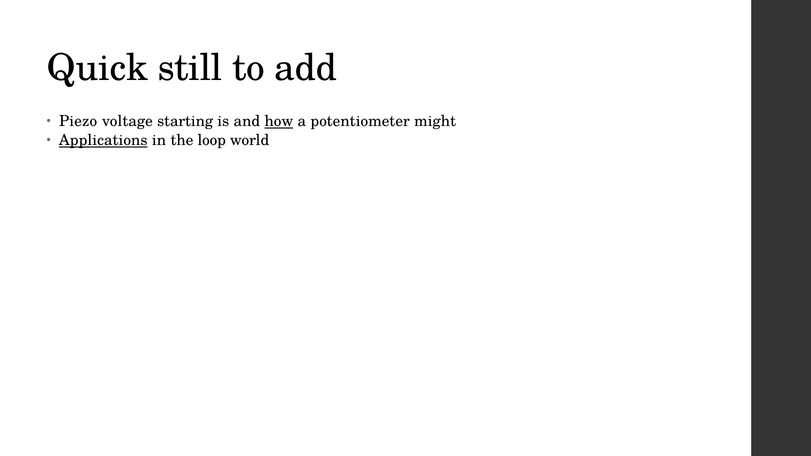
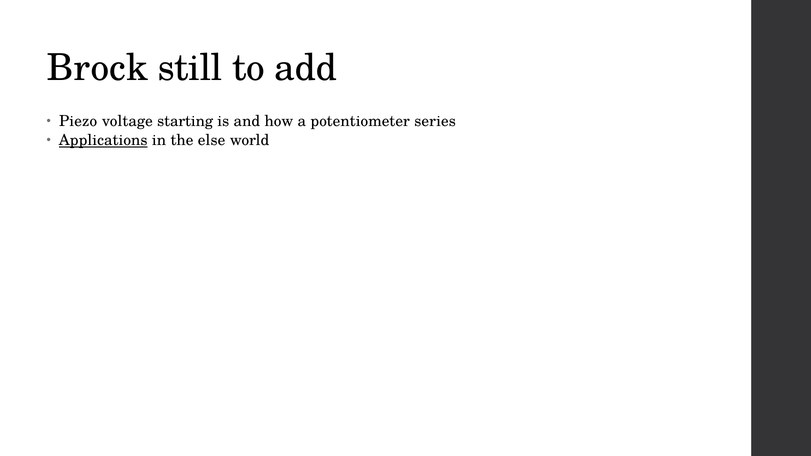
Quick: Quick -> Brock
how underline: present -> none
might: might -> series
loop: loop -> else
